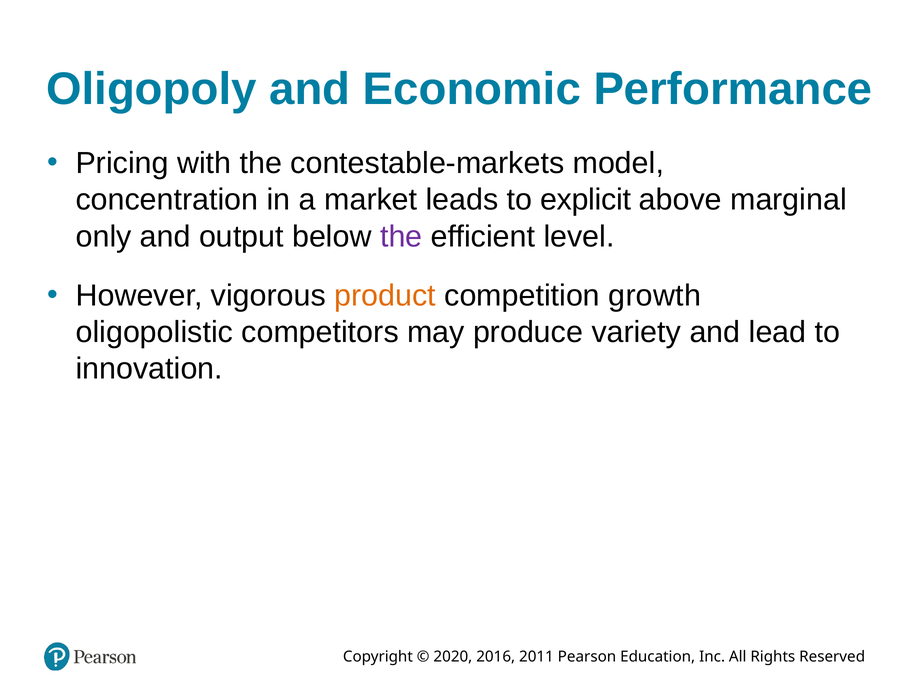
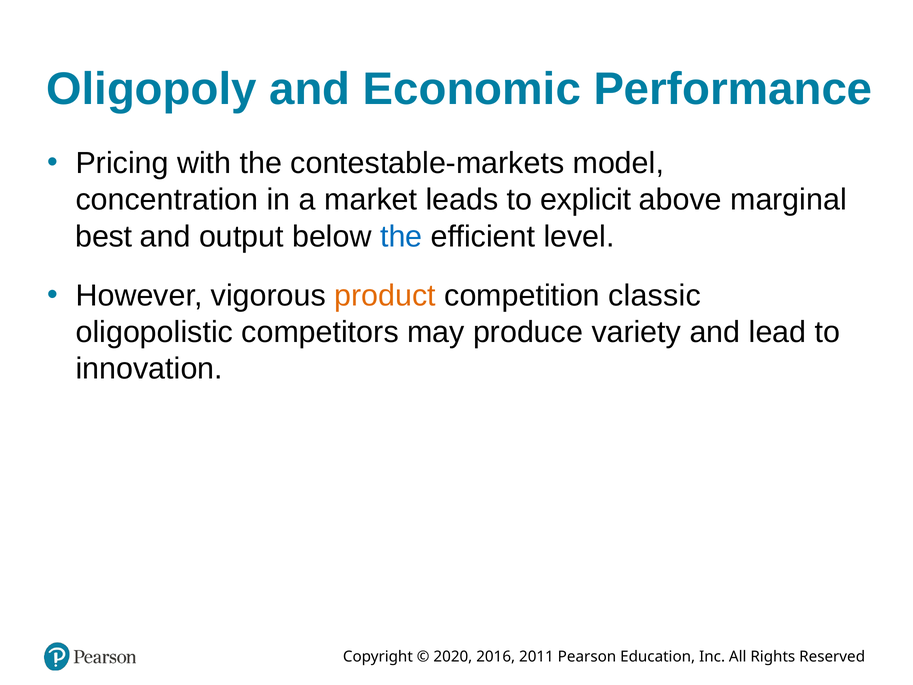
only: only -> best
the at (401, 236) colour: purple -> blue
growth: growth -> classic
